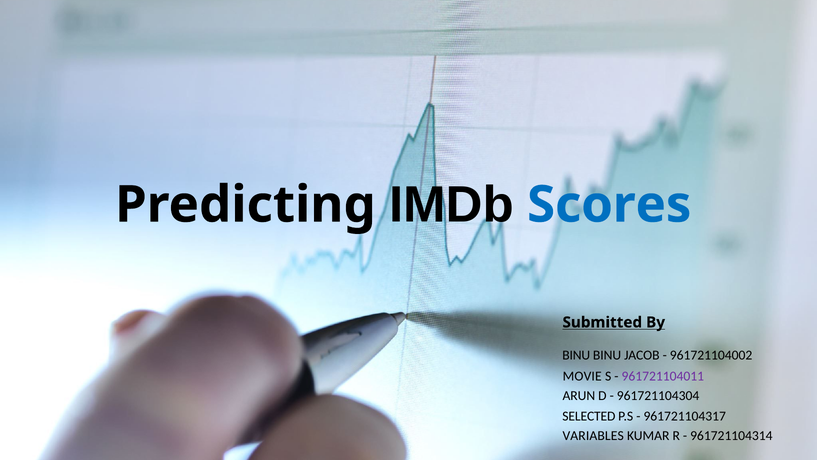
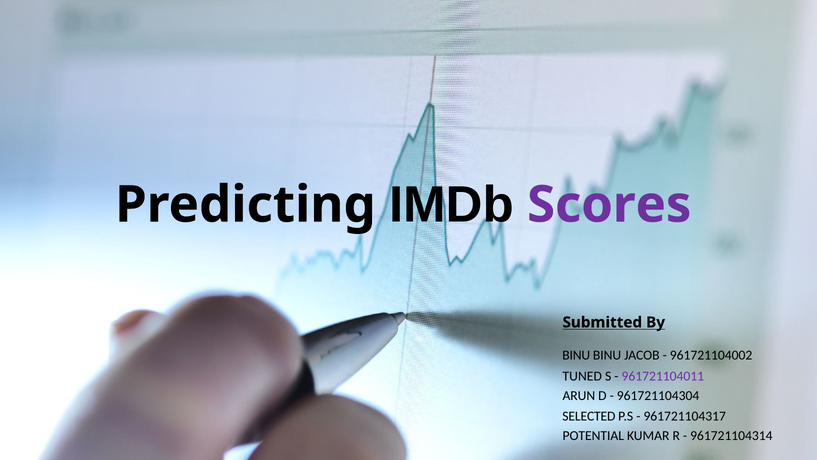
Scores colour: blue -> purple
MOVIE: MOVIE -> TUNED
VARIABLES: VARIABLES -> POTENTIAL
